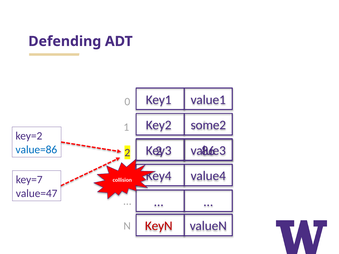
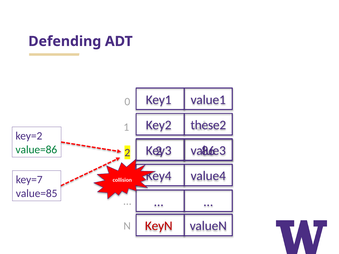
some2: some2 -> these2
value=86 colour: blue -> green
value=47: value=47 -> value=85
